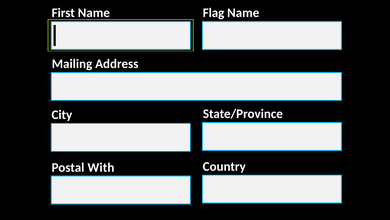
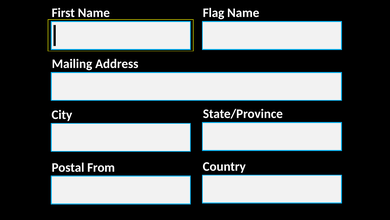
With: With -> From
